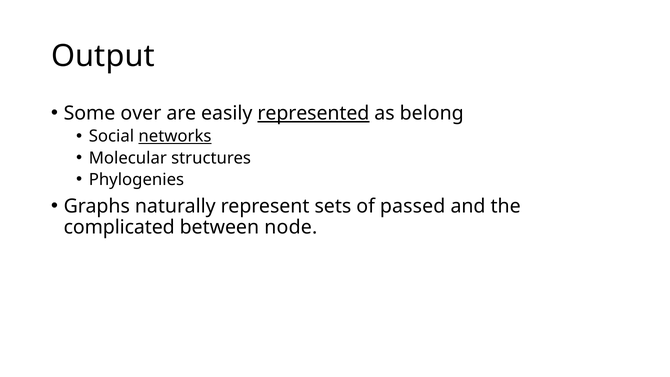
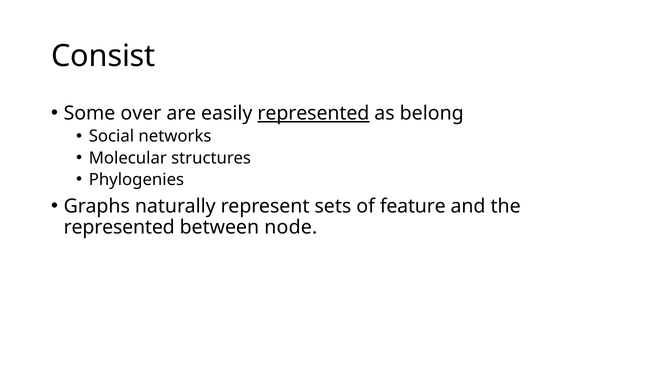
Output: Output -> Consist
networks underline: present -> none
passed: passed -> feature
complicated at (119, 227): complicated -> represented
